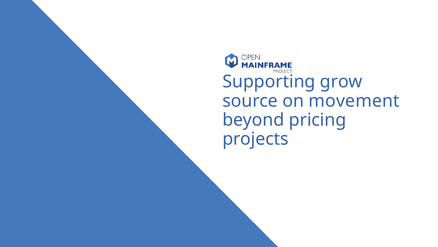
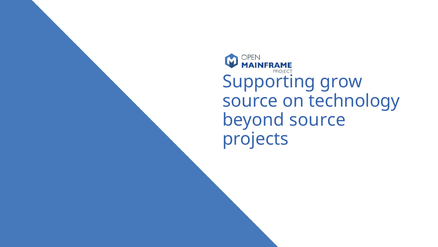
movement: movement -> technology
beyond pricing: pricing -> source
